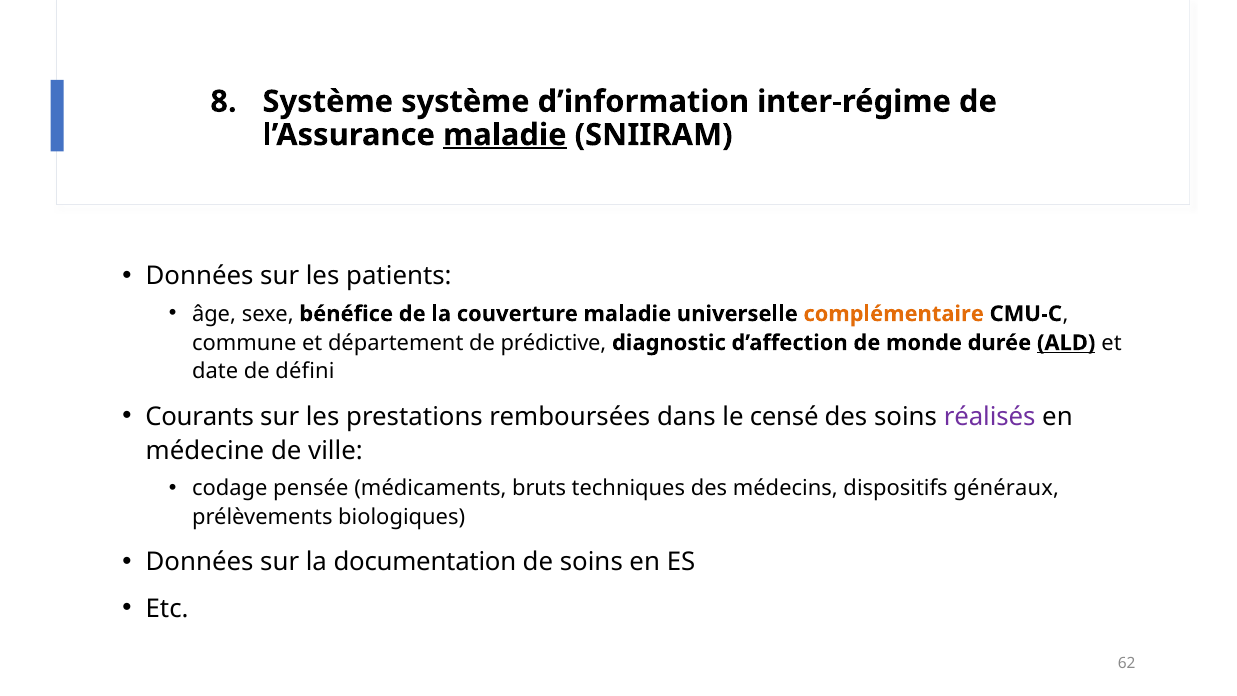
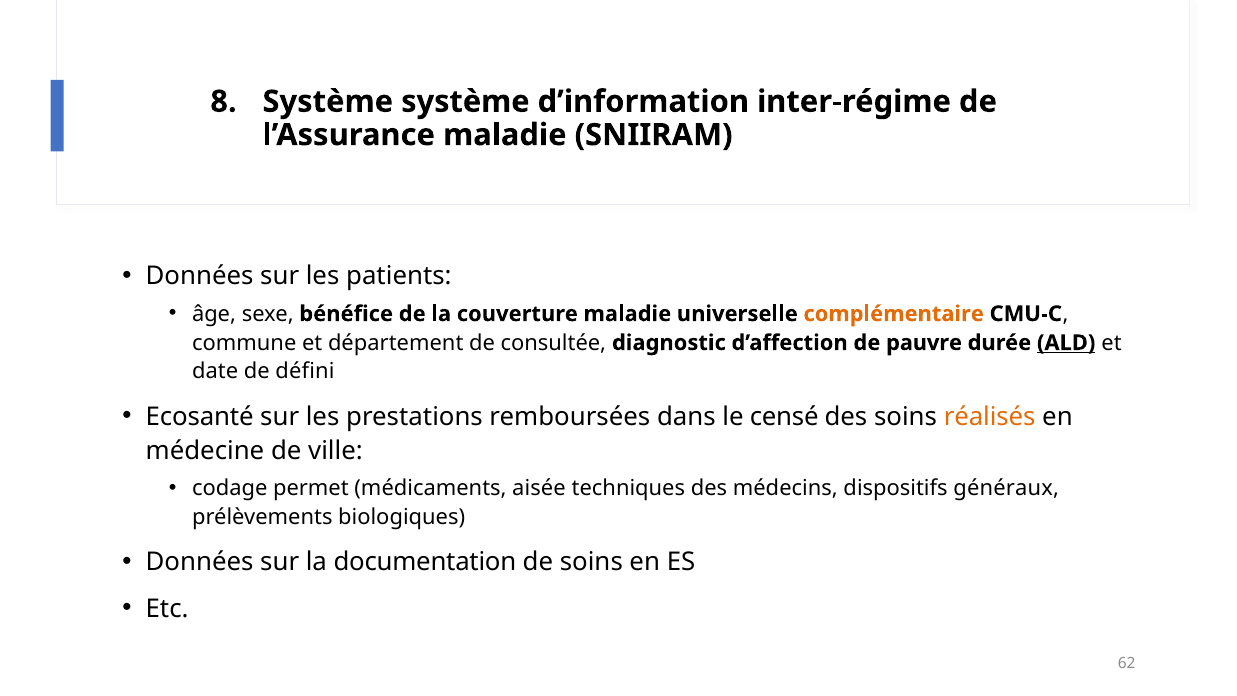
maladie at (505, 135) underline: present -> none
prédictive: prédictive -> consultée
monde: monde -> pauvre
Courants: Courants -> Ecosanté
réalisés colour: purple -> orange
pensée: pensée -> permet
bruts: bruts -> aisée
